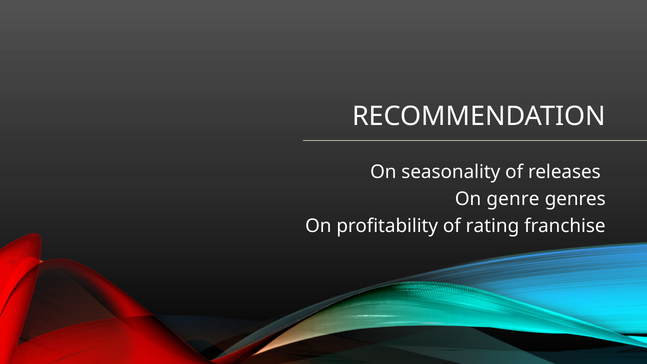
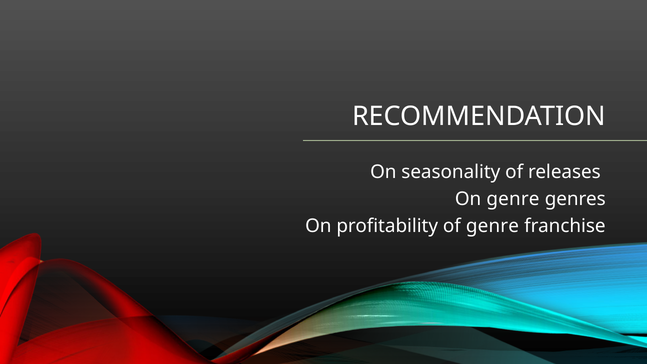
of rating: rating -> genre
